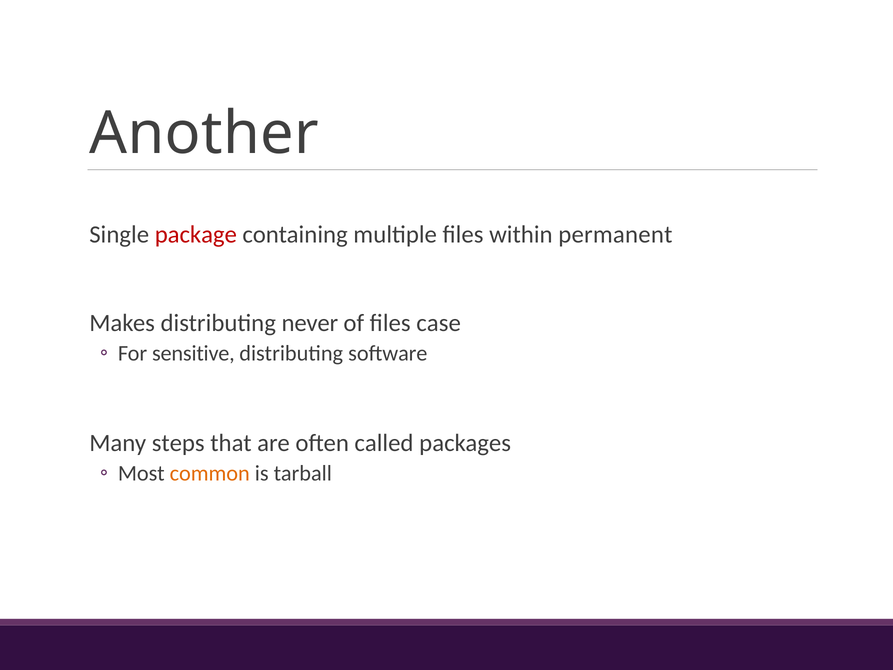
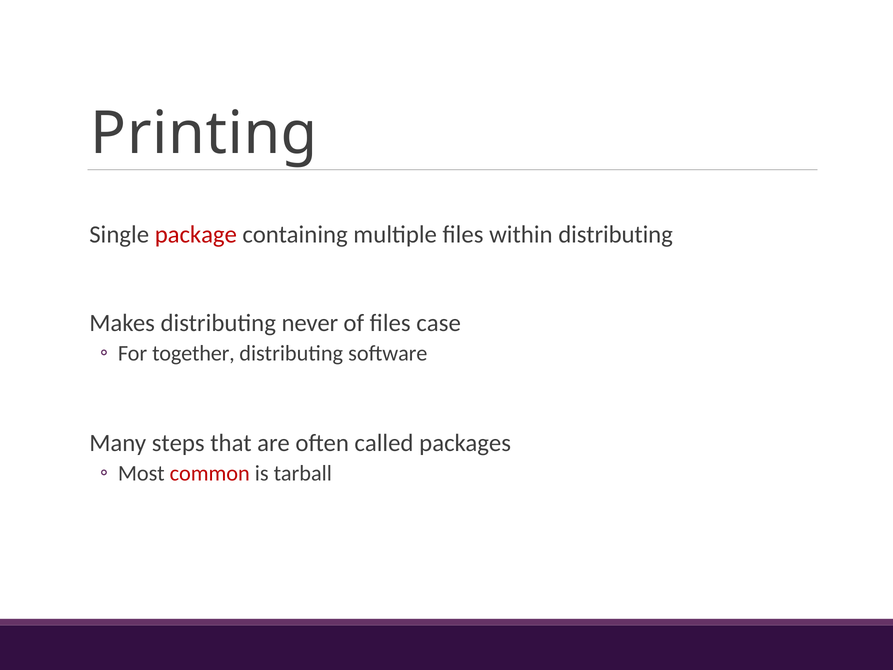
Another: Another -> Printing
within permanent: permanent -> distributing
sensitive: sensitive -> together
common colour: orange -> red
